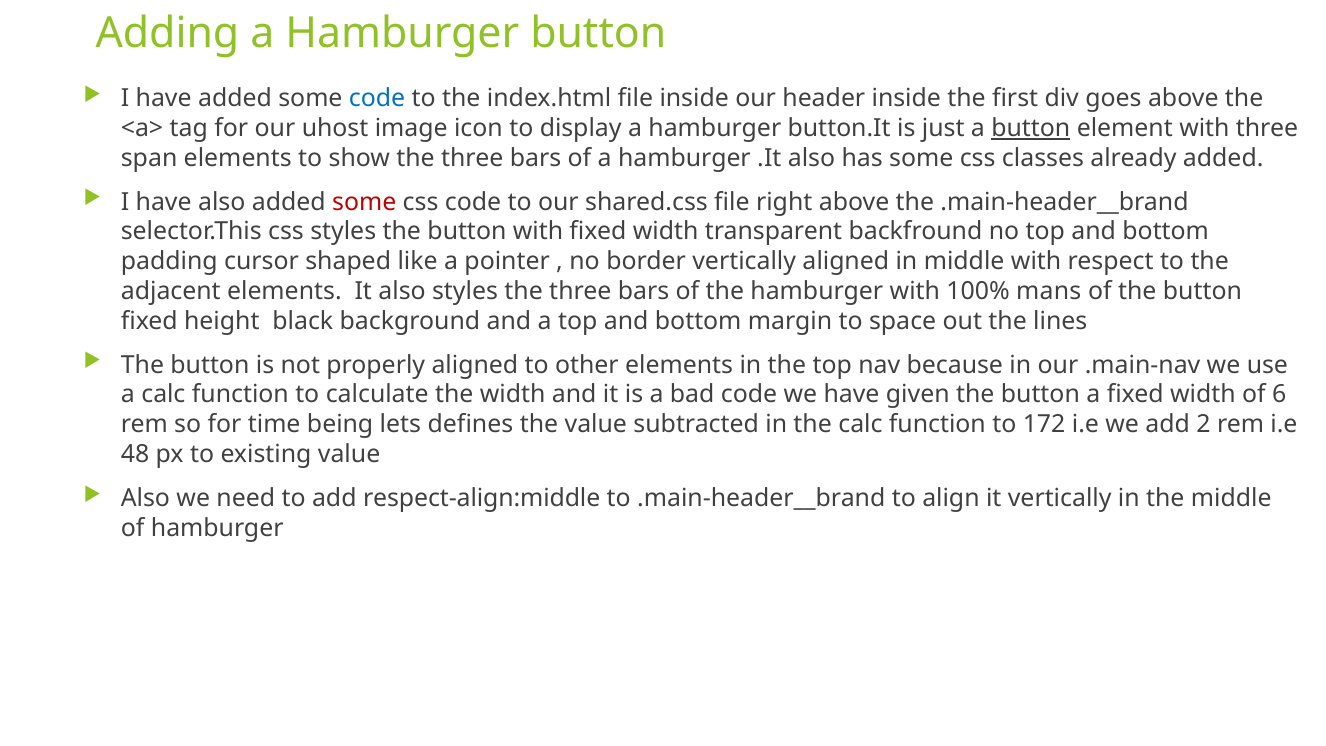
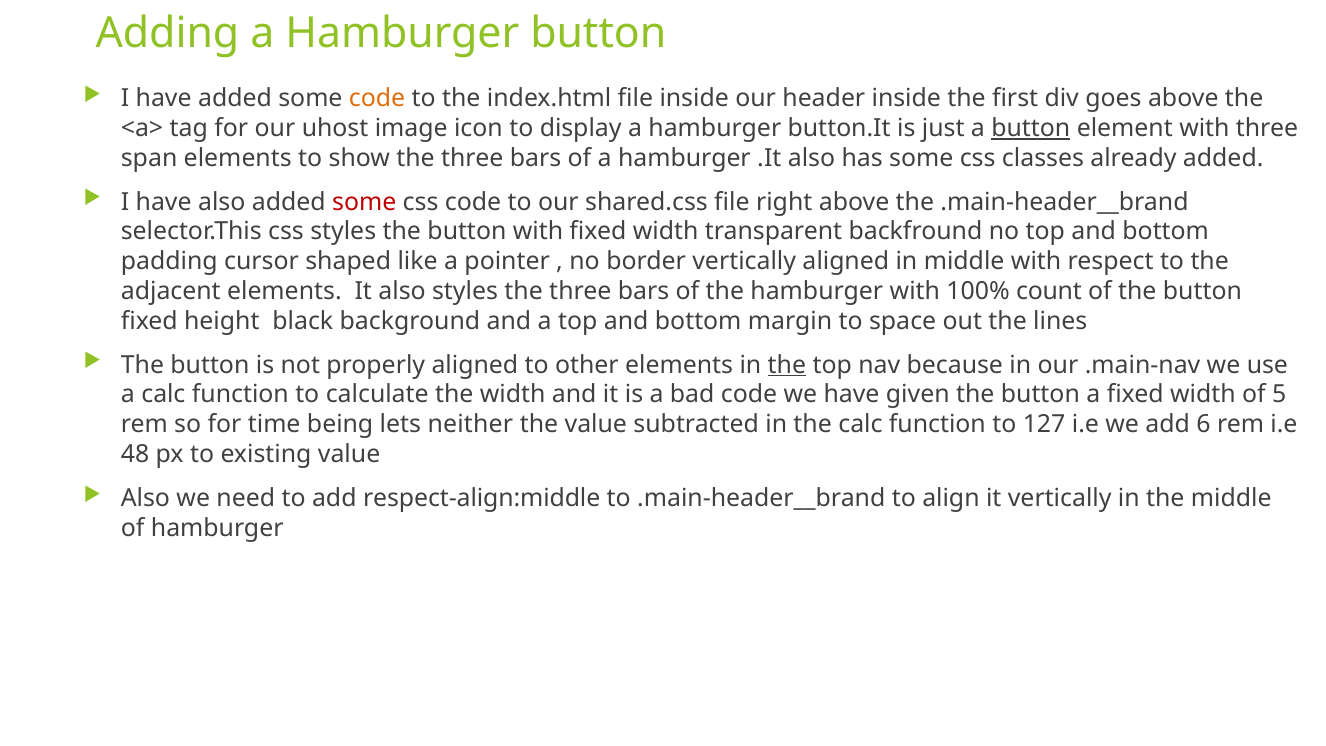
code at (377, 98) colour: blue -> orange
mans: mans -> count
the at (787, 365) underline: none -> present
6: 6 -> 5
defines: defines -> neither
172: 172 -> 127
2: 2 -> 6
